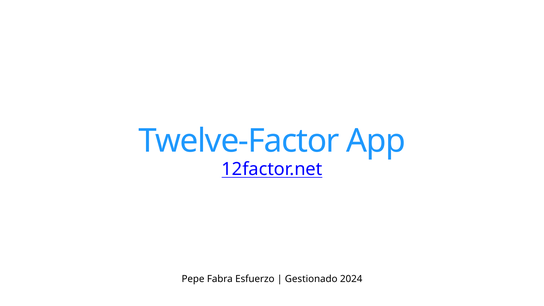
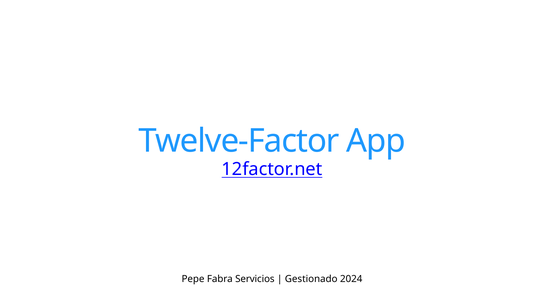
Esfuerzo: Esfuerzo -> Servicios
